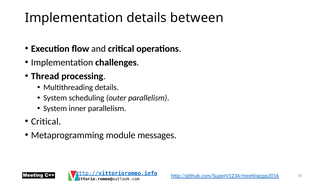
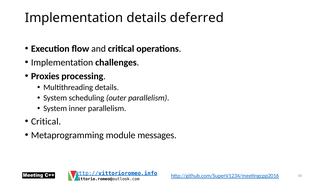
between: between -> deferred
Thread: Thread -> Proxies
